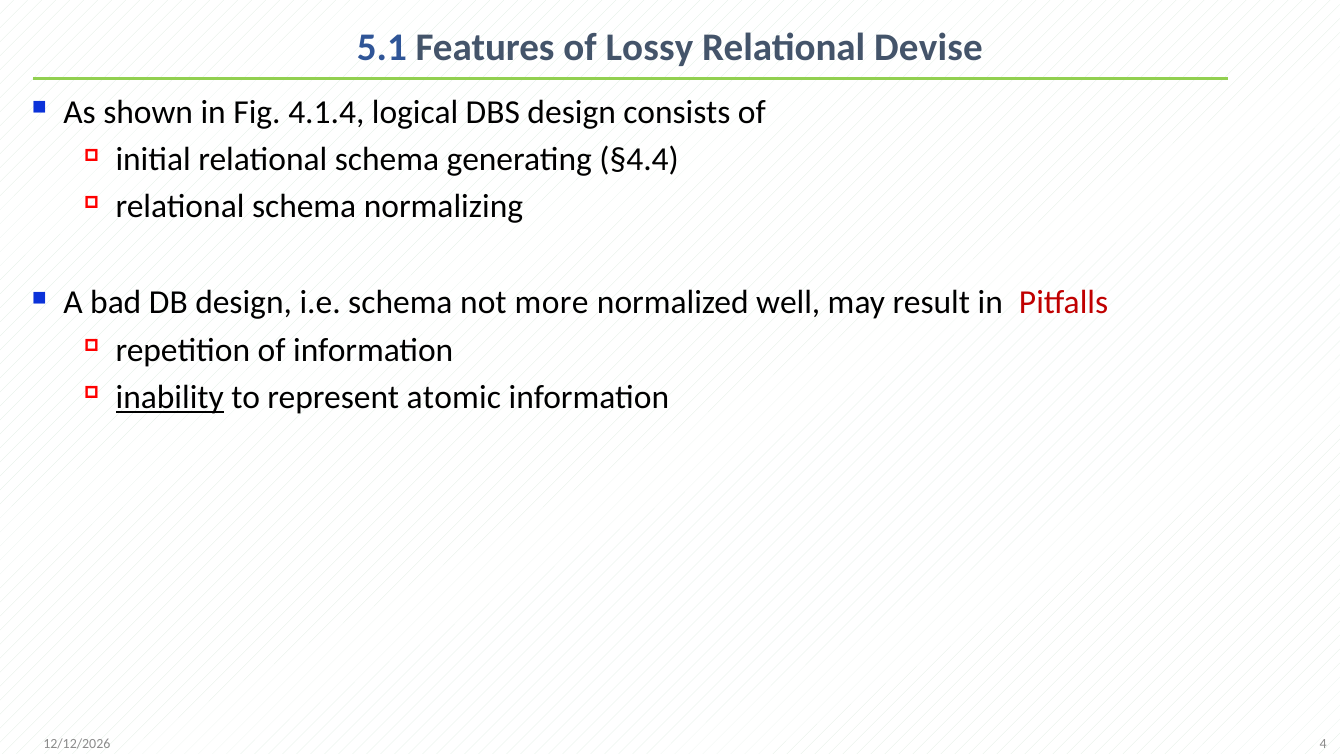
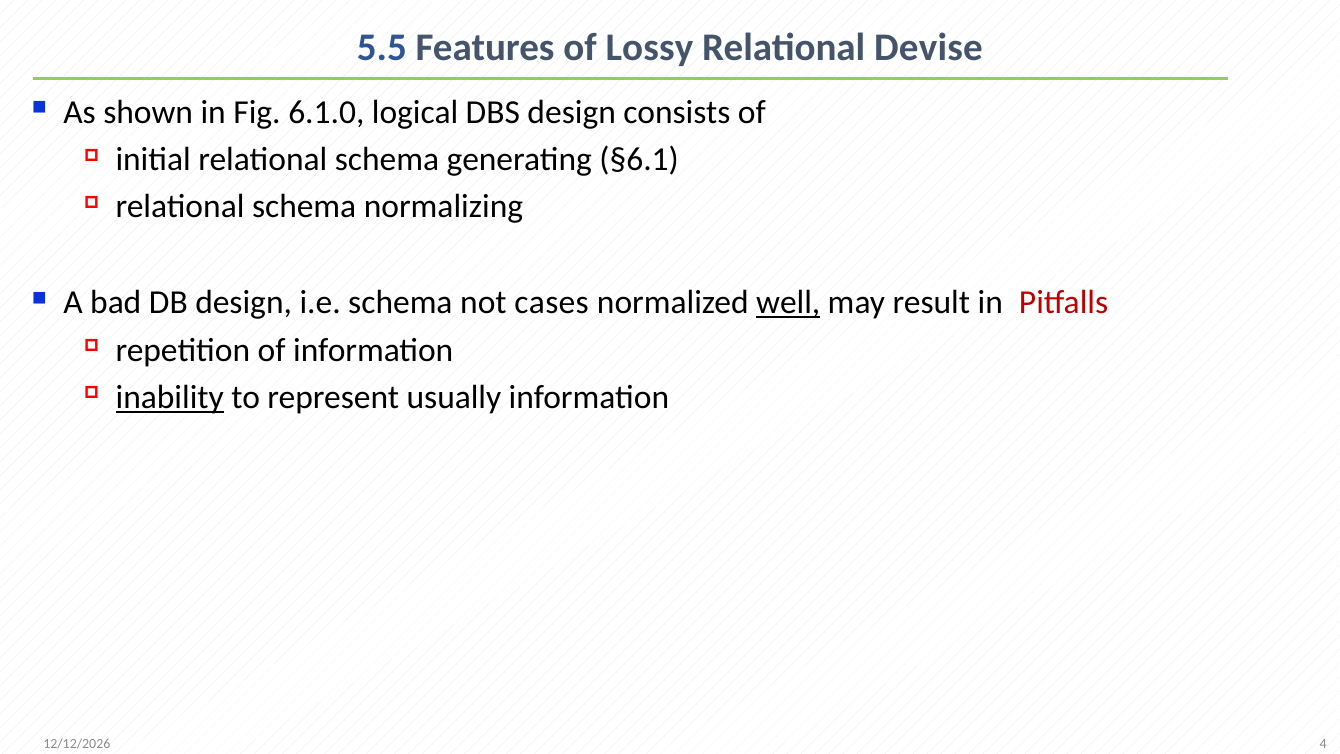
5.1: 5.1 -> 5.5
4.1.4: 4.1.4 -> 6.1.0
§4.4: §4.4 -> §6.1
more: more -> cases
well underline: none -> present
atomic: atomic -> usually
